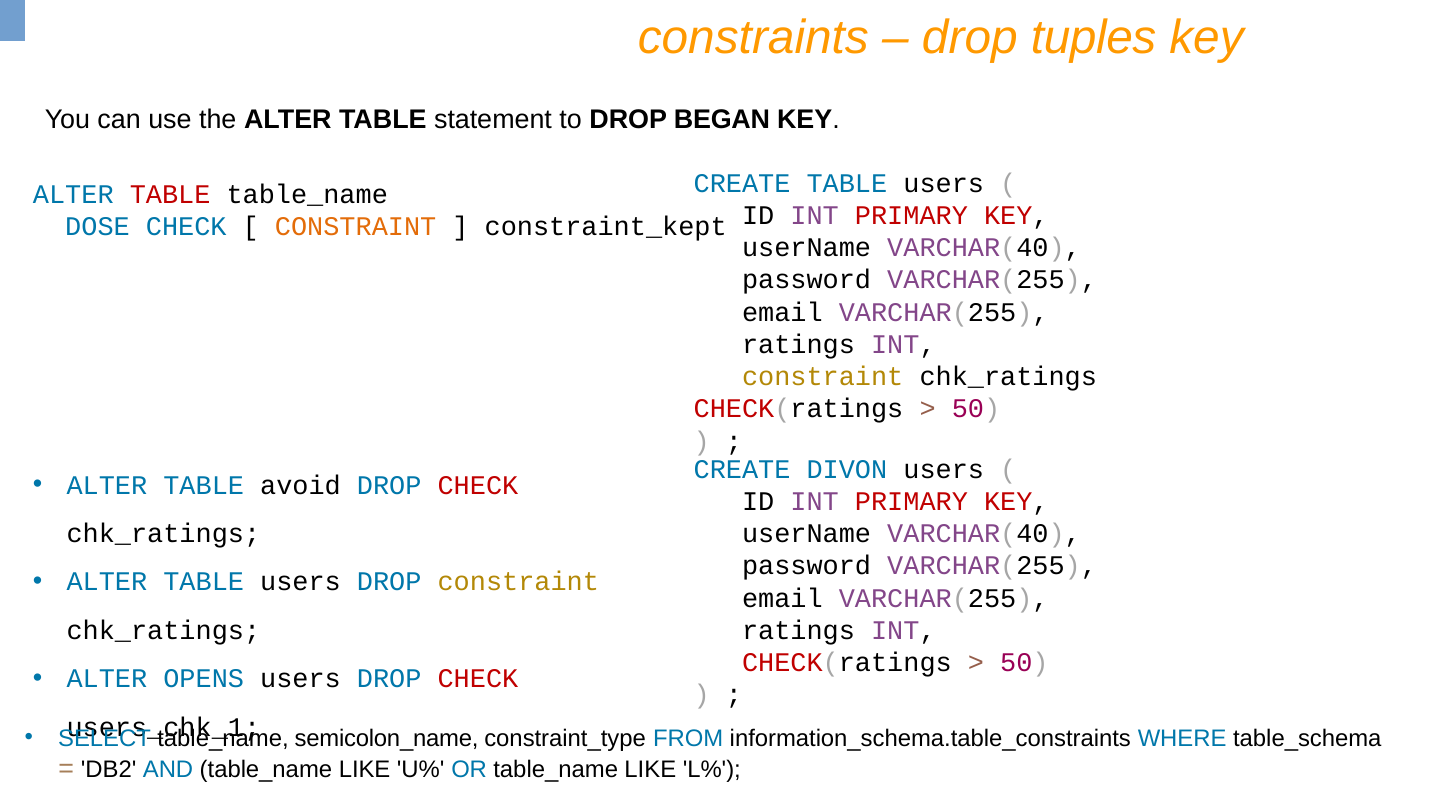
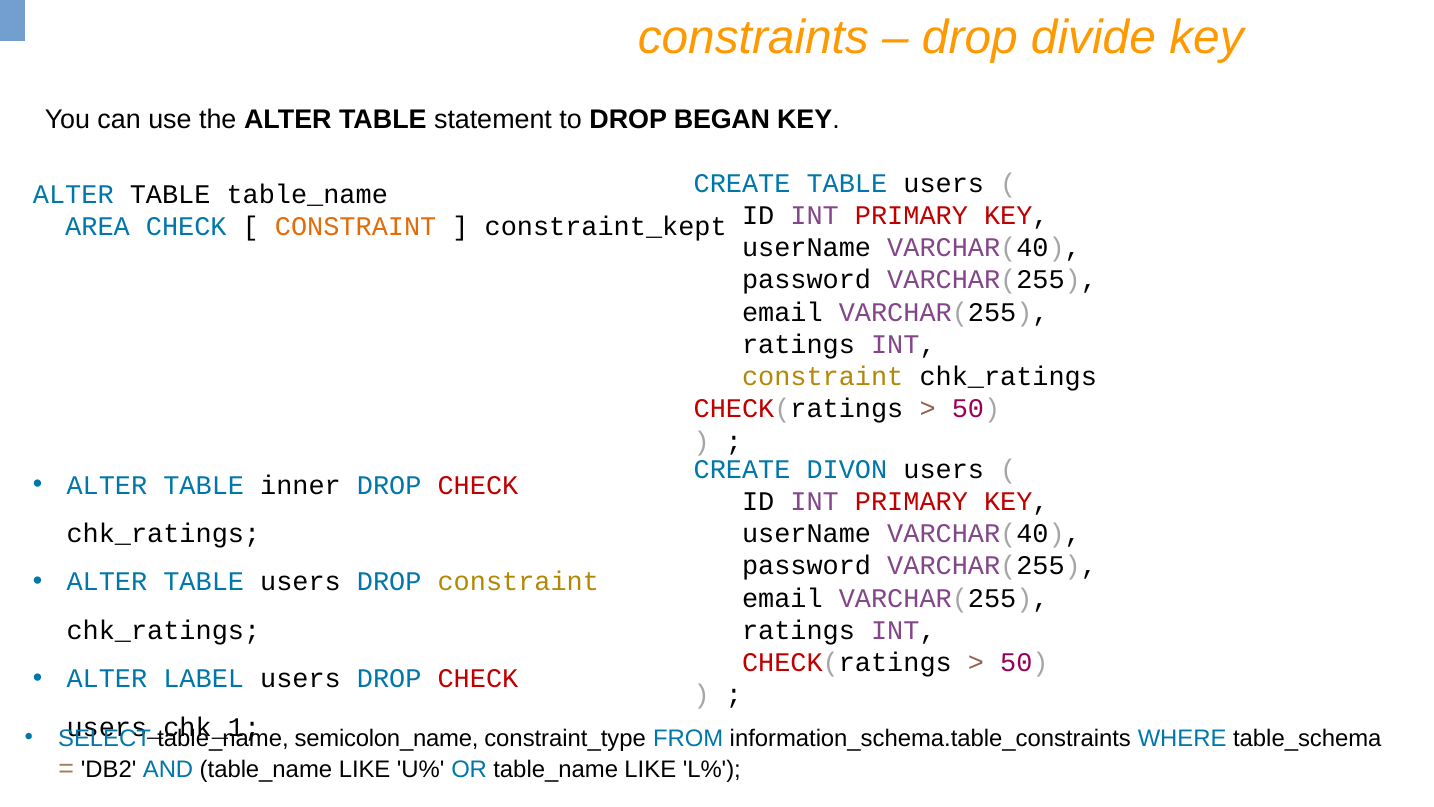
tuples: tuples -> divide
TABLE at (170, 195) colour: red -> black
DOSE: DOSE -> AREA
avoid: avoid -> inner
OPENS: OPENS -> LABEL
